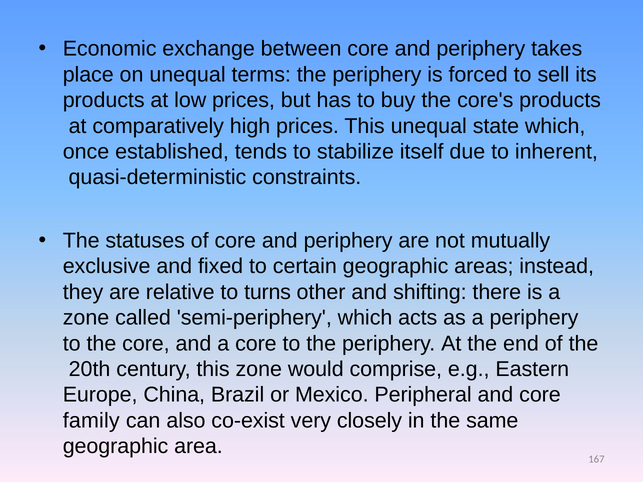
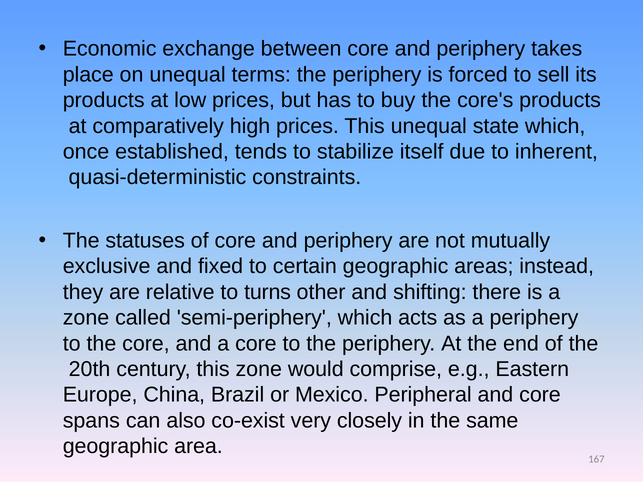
family: family -> spans
